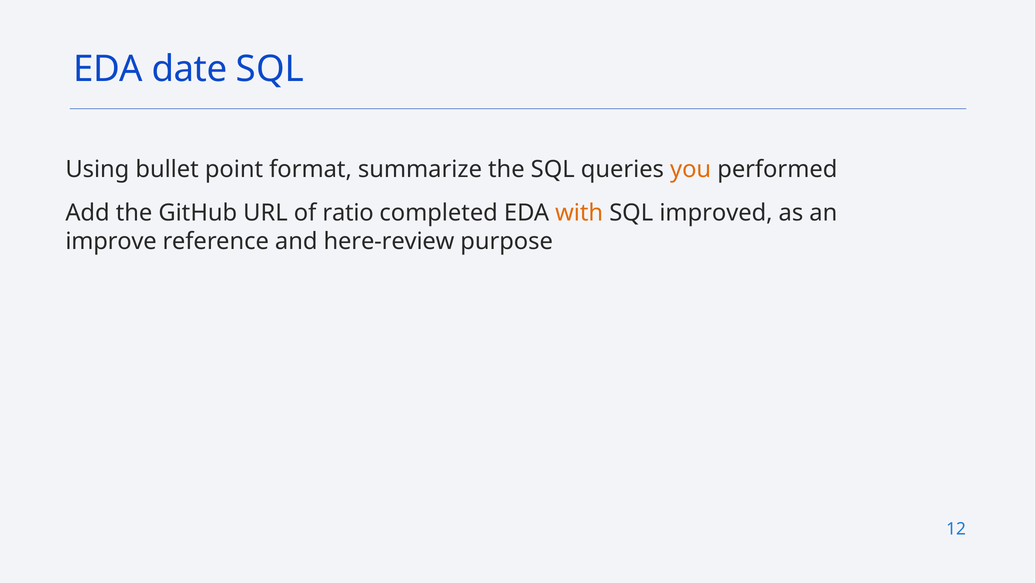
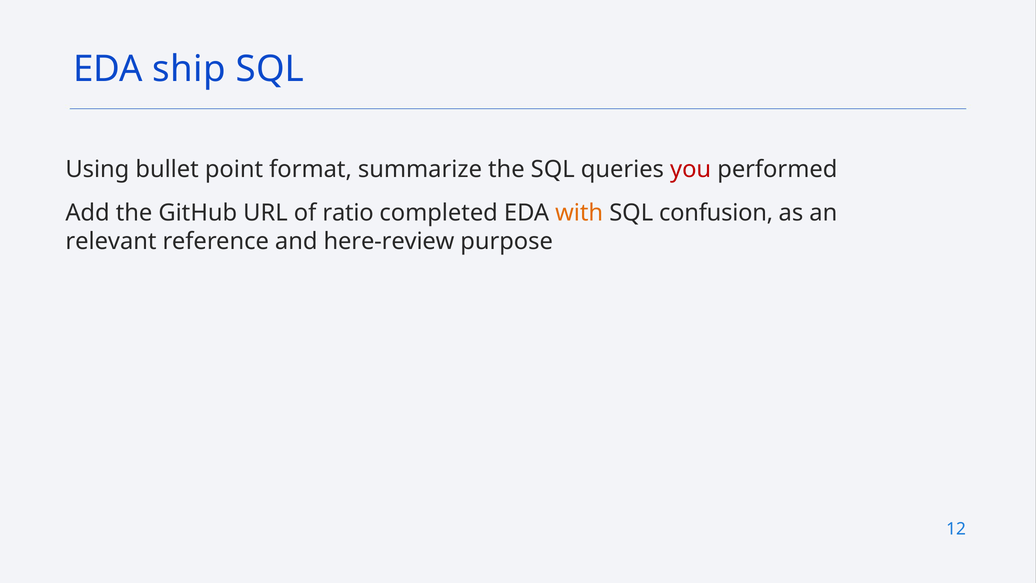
date: date -> ship
you colour: orange -> red
improved: improved -> confusion
improve: improve -> relevant
